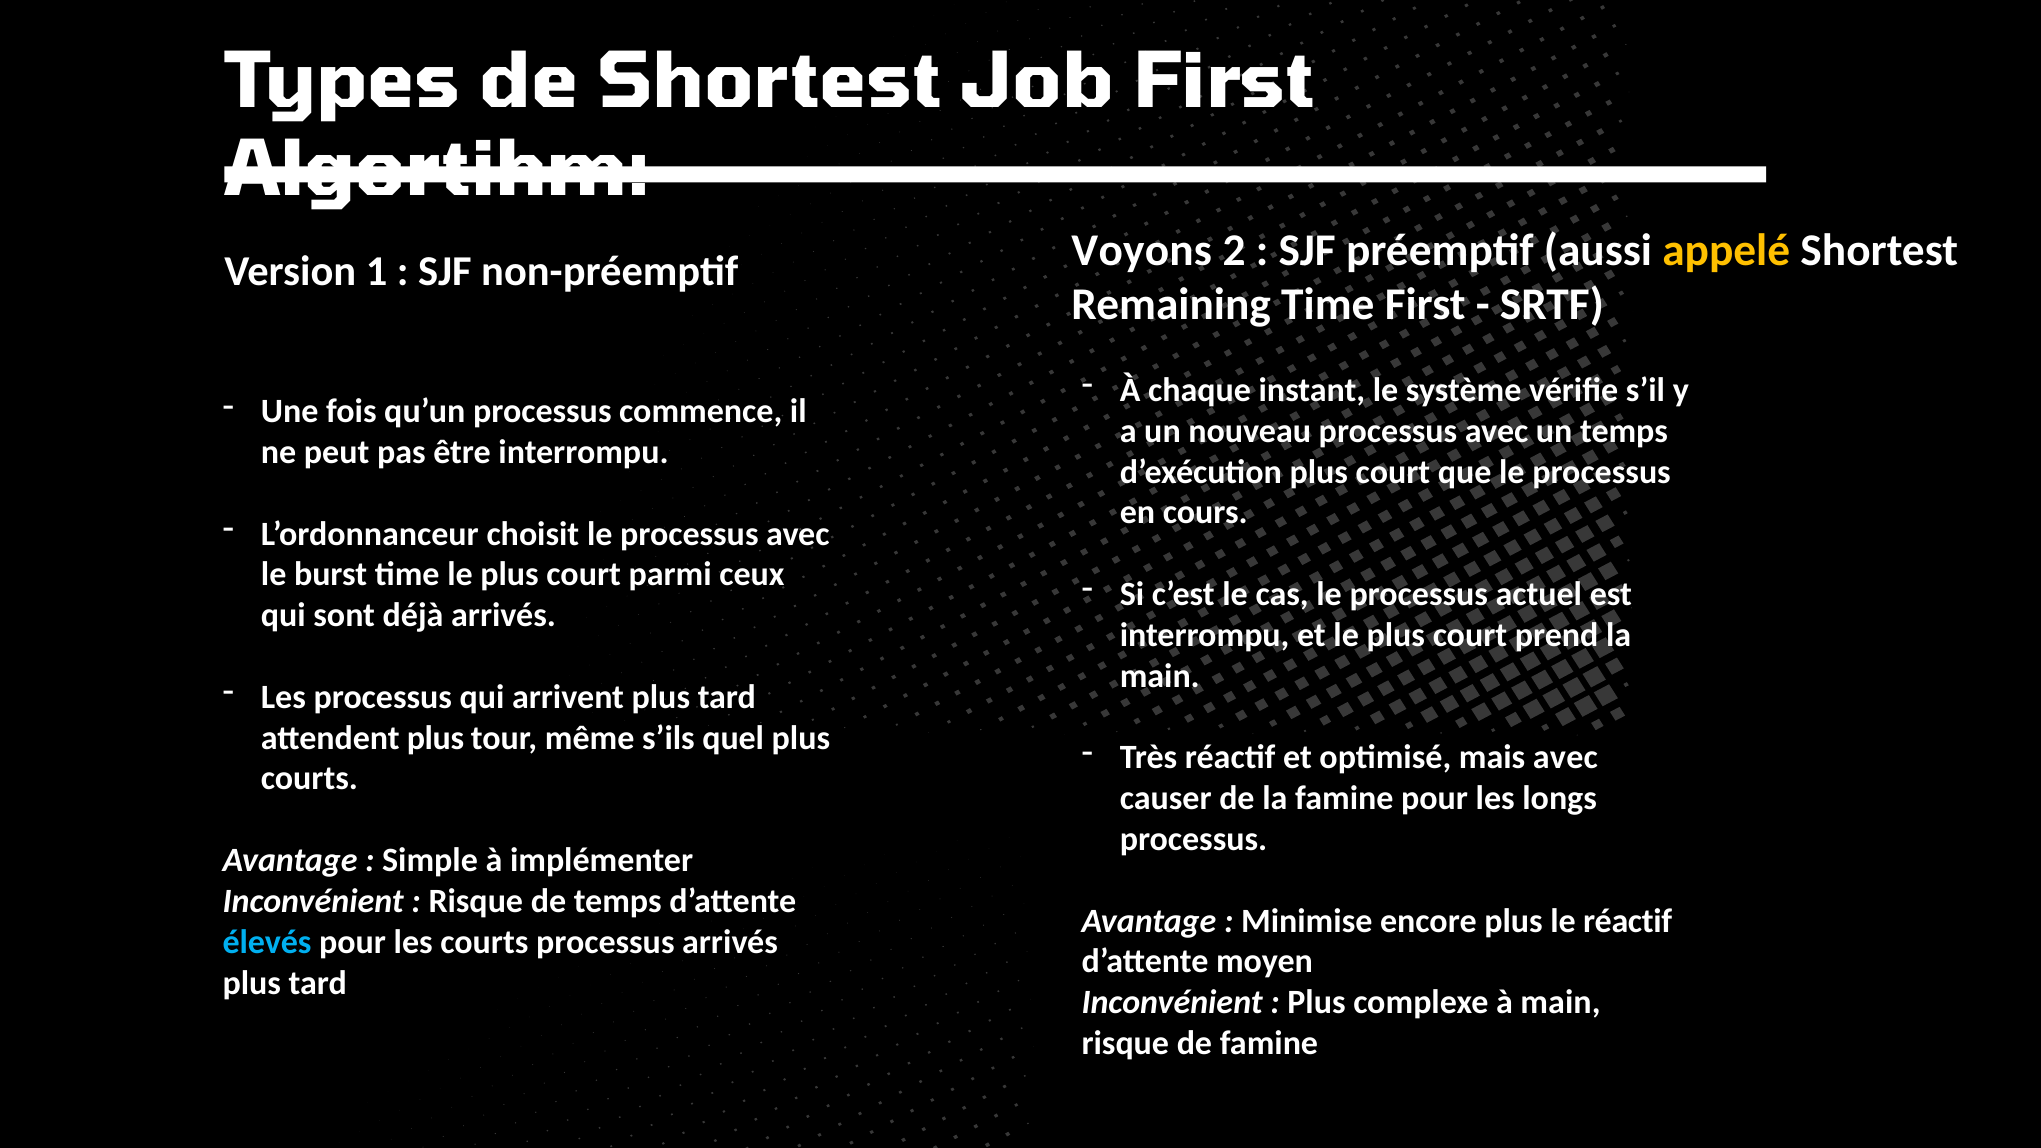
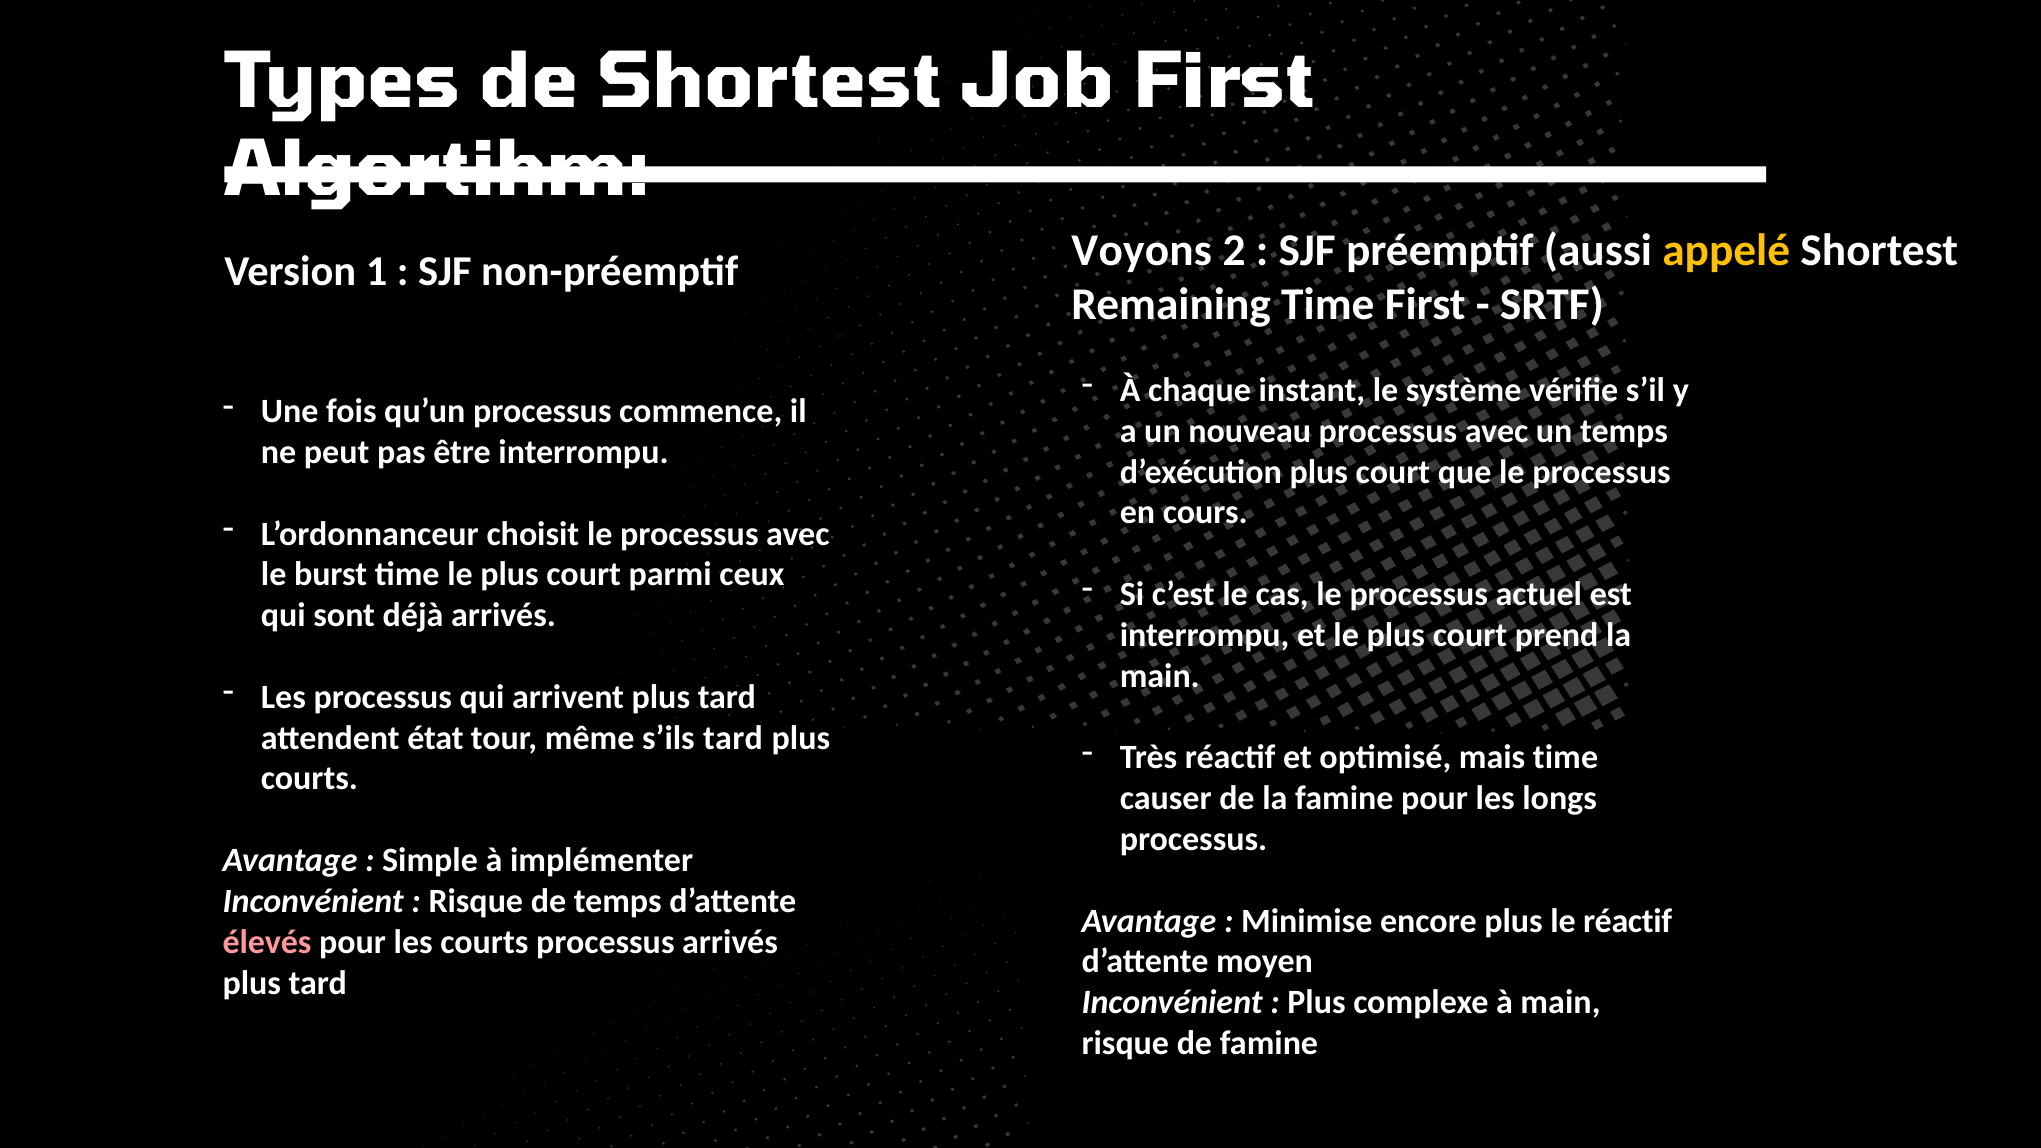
attendent plus: plus -> état
s’ils quel: quel -> tard
mais avec: avec -> time
élevés colour: light blue -> pink
